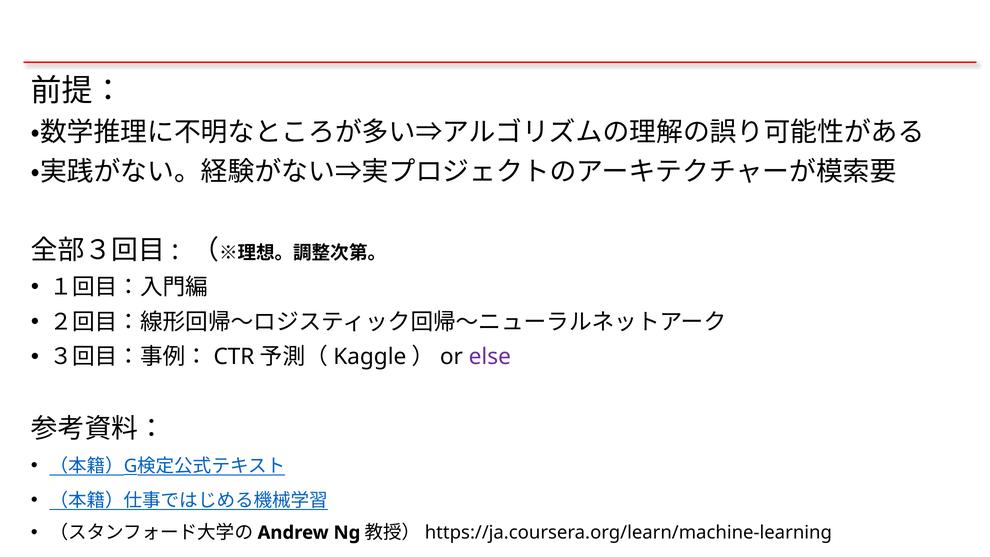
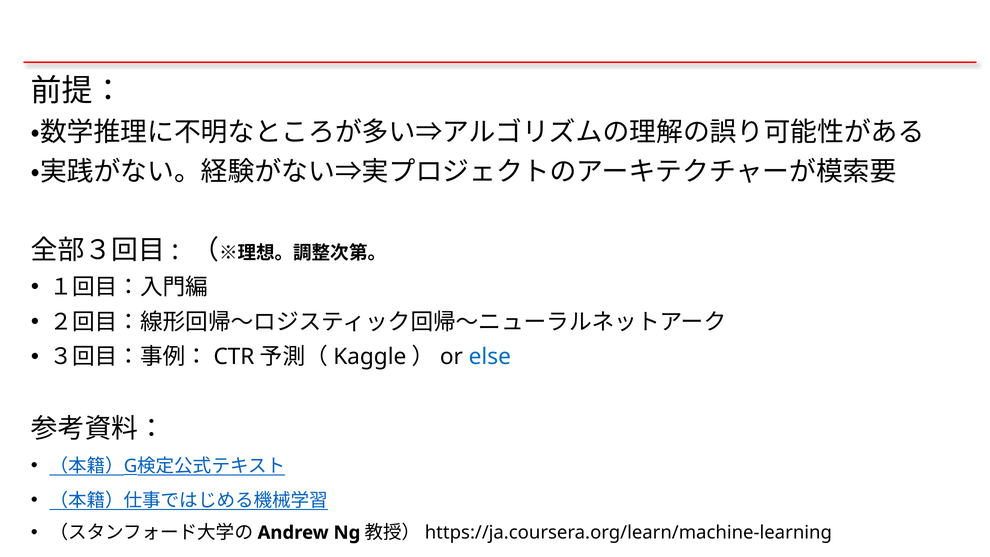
else colour: purple -> blue
